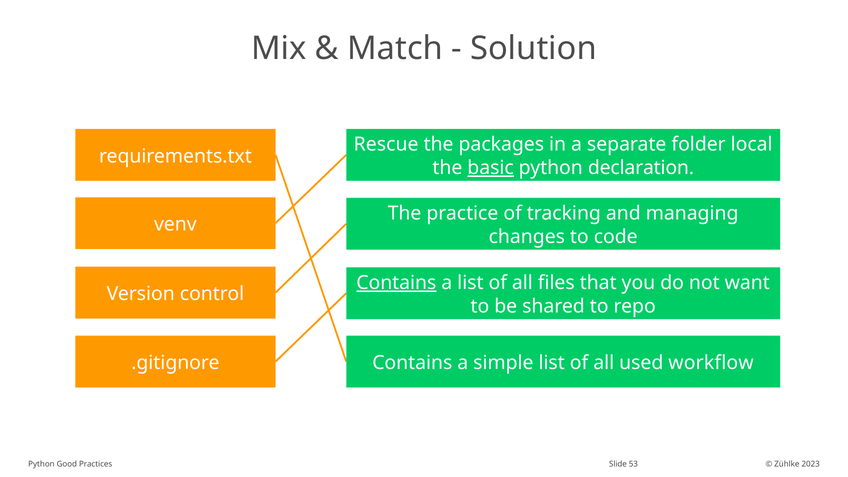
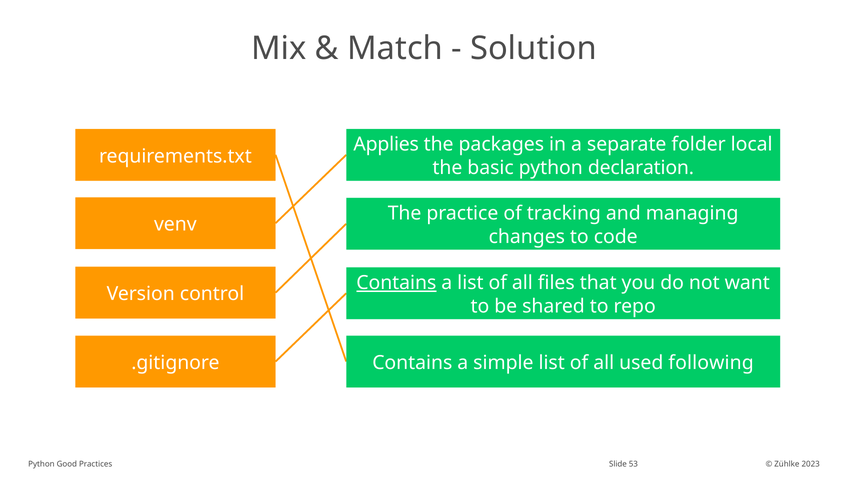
Rescue: Rescue -> Applies
basic underline: present -> none
workflow: workflow -> following
